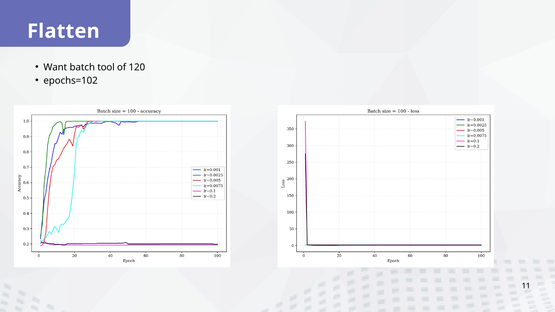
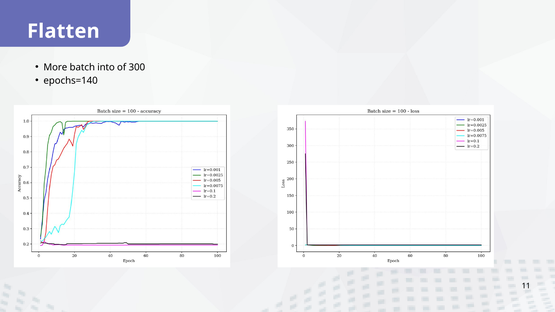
Want: Want -> More
tool: tool -> into
120: 120 -> 300
epochs=102: epochs=102 -> epochs=140
